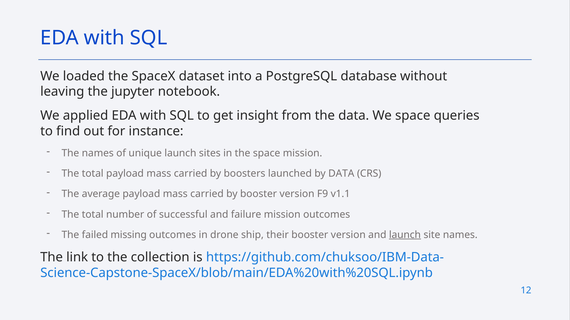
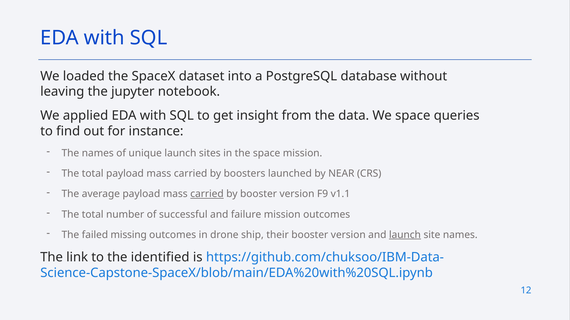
by DATA: DATA -> NEAR
carried at (207, 194) underline: none -> present
collection: collection -> identified
